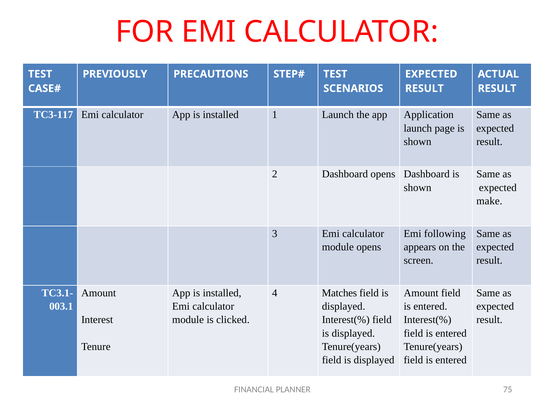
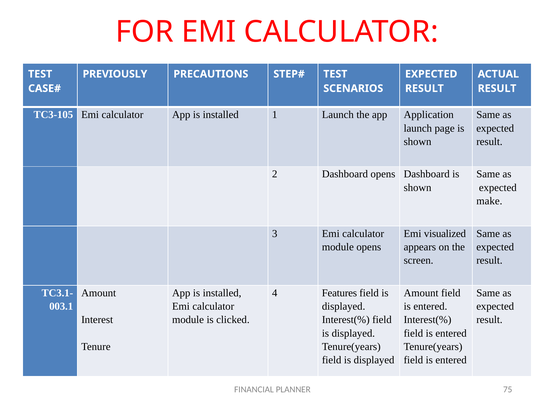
TC3-117: TC3-117 -> TC3-105
following: following -> visualized
Matches: Matches -> Features
